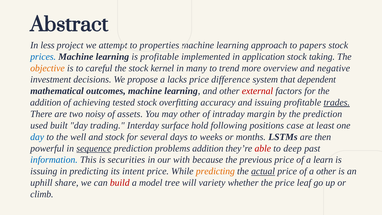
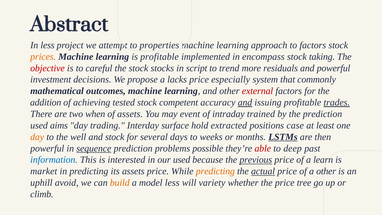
to papers: papers -> factors
prices colour: blue -> orange
application: application -> encompass
objective colour: orange -> red
kernel: kernel -> stocks
many: many -> script
overview: overview -> residuals
and negative: negative -> powerful
difference: difference -> especially
dependent: dependent -> commonly
overfitting: overfitting -> competent
and at (245, 102) underline: none -> present
noisy: noisy -> when
may other: other -> event
margin: margin -> trained
built: built -> aims
following: following -> extracted
day at (37, 137) colour: blue -> orange
LSTMs underline: none -> present
problems addition: addition -> possible
securities: securities -> interested
our with: with -> used
previous underline: none -> present
issuing at (44, 171): issuing -> market
its intent: intent -> assets
share: share -> avoid
build colour: red -> orange
model tree: tree -> less
leaf: leaf -> tree
